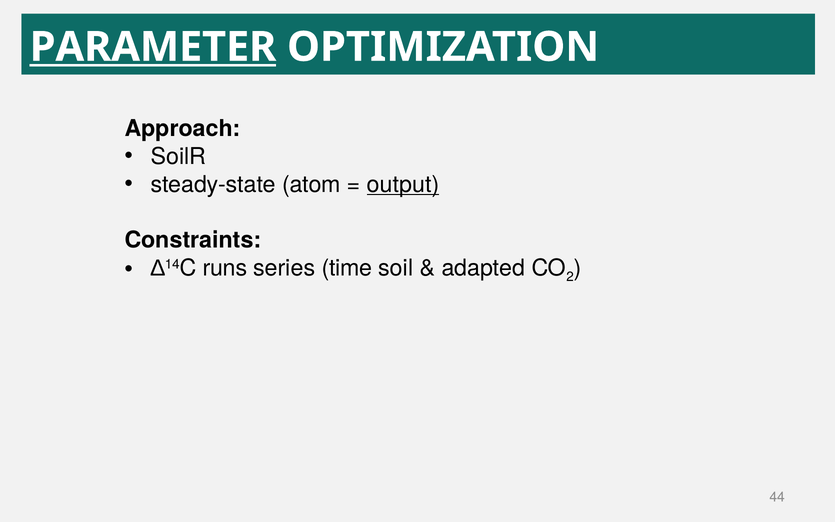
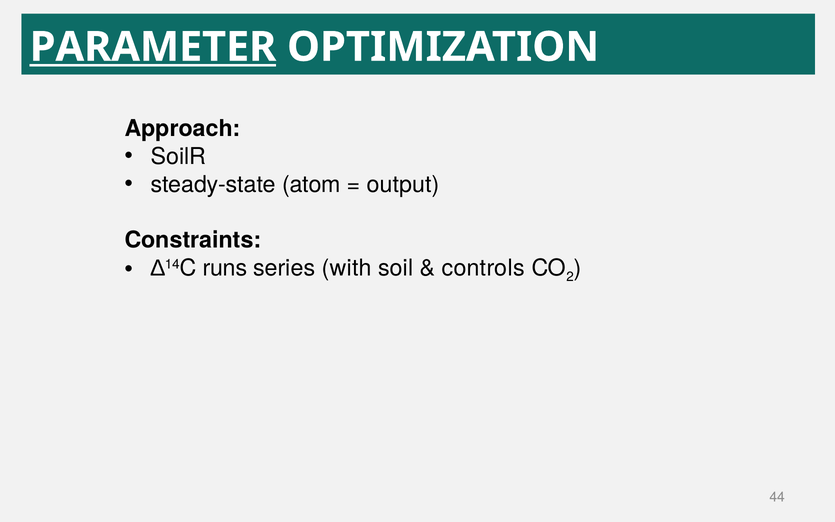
output underline: present -> none
time: time -> with
adapted: adapted -> controls
